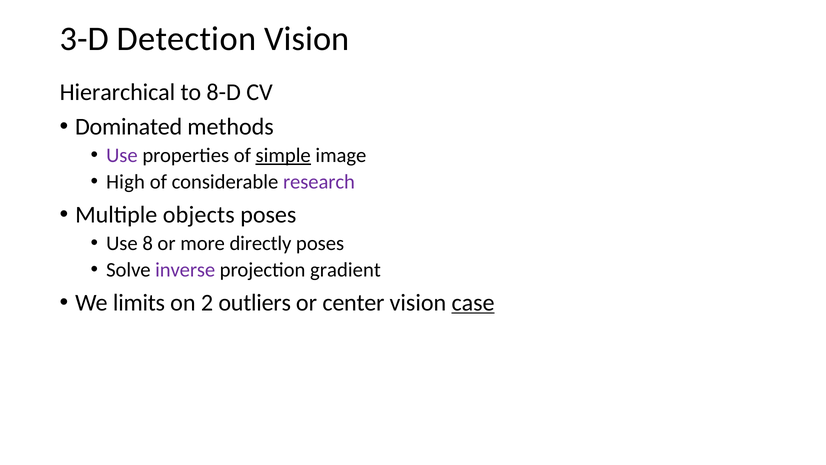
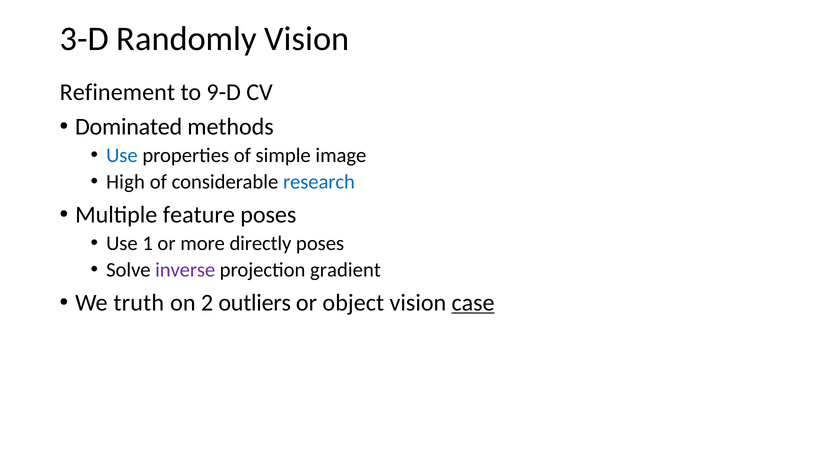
Detection: Detection -> Randomly
Hierarchical: Hierarchical -> Refinement
8-D: 8-D -> 9-D
Use at (122, 155) colour: purple -> blue
simple underline: present -> none
research colour: purple -> blue
objects: objects -> feature
8: 8 -> 1
limits: limits -> truth
center: center -> object
